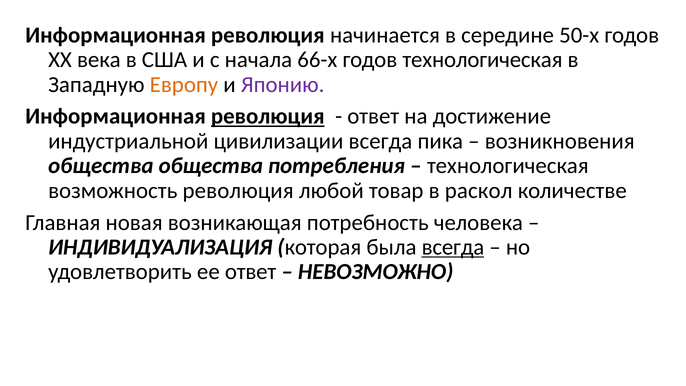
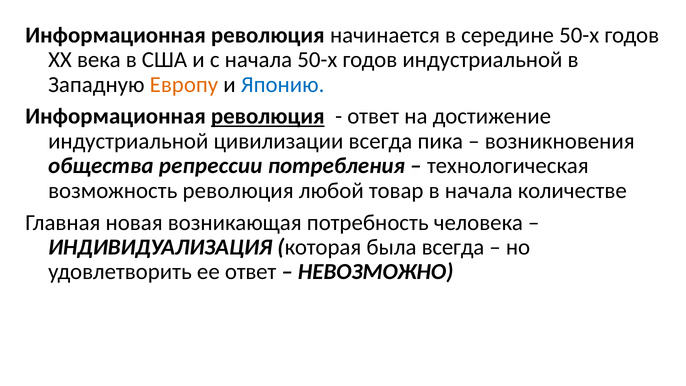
начала 66-х: 66-х -> 50-х
годов технологическая: технологическая -> индустриальной
Японию colour: purple -> blue
общества общества: общества -> репрессии
в раскол: раскол -> начала
всегда at (453, 247) underline: present -> none
